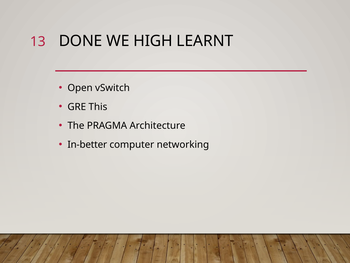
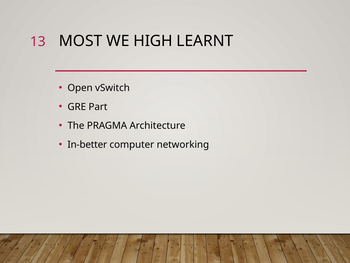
DONE: DONE -> MOST
This: This -> Part
